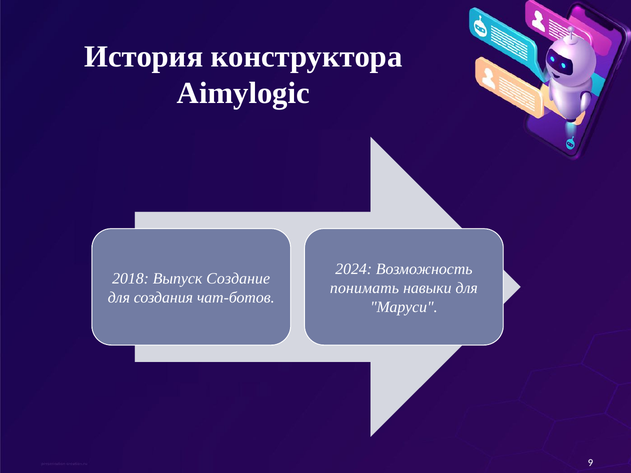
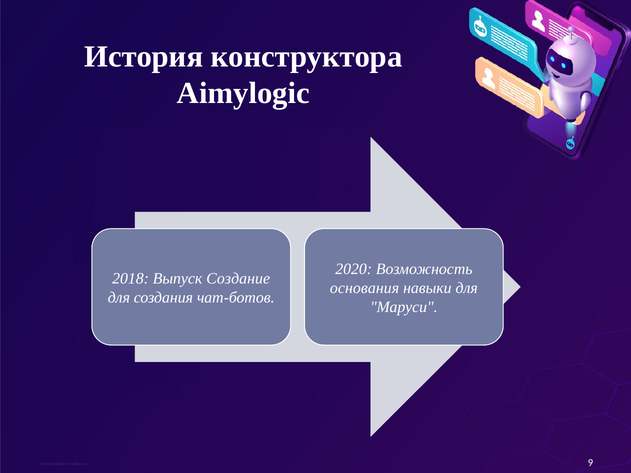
2024: 2024 -> 2020
понимать: понимать -> основания
